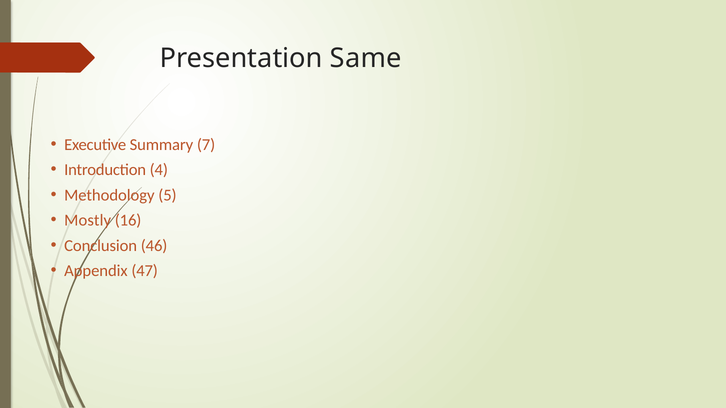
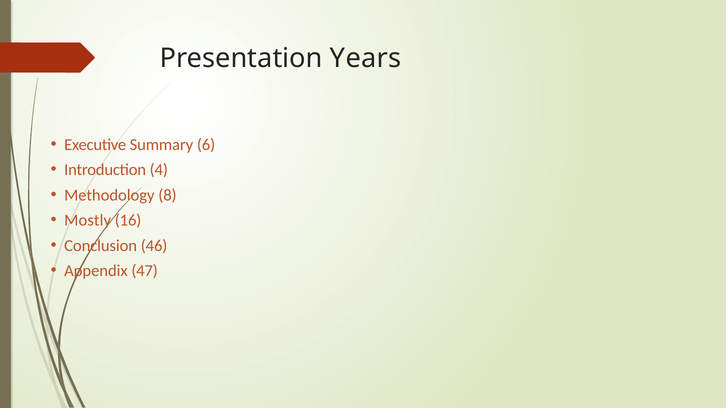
Same: Same -> Years
7: 7 -> 6
5: 5 -> 8
